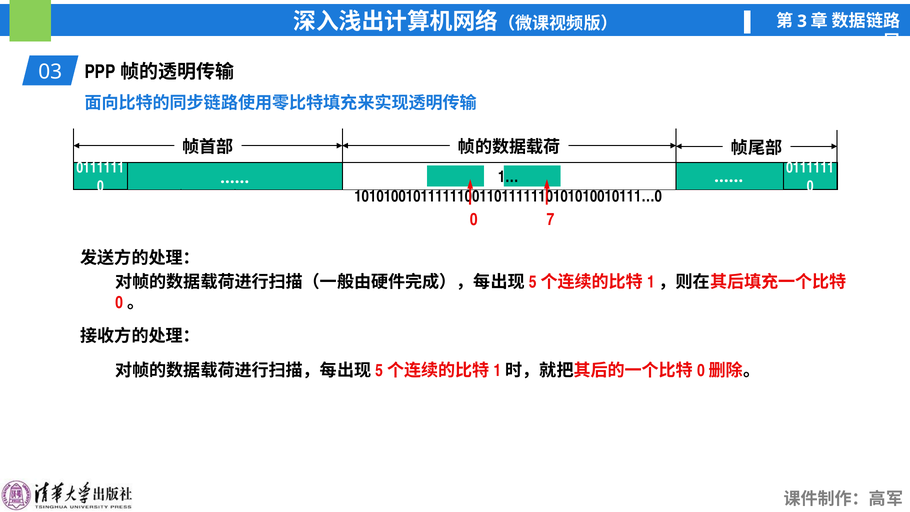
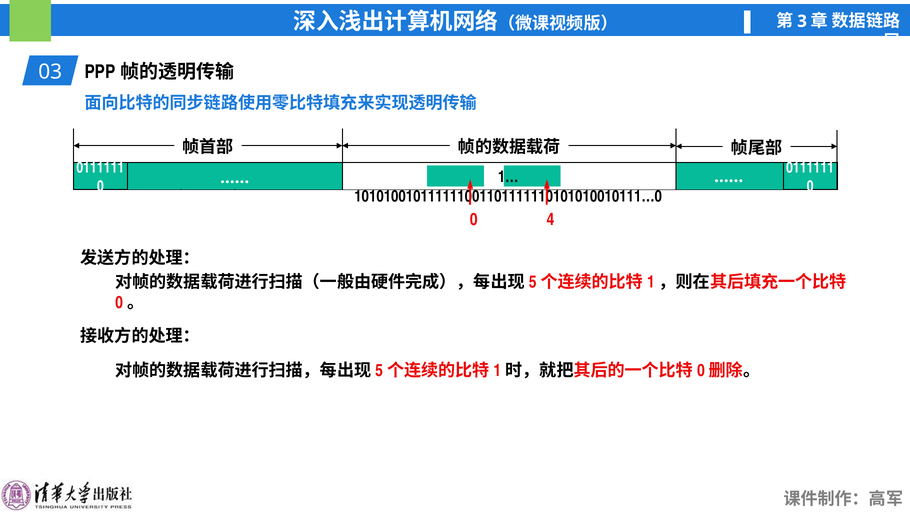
7: 7 -> 4
